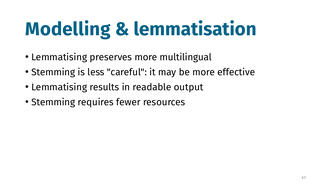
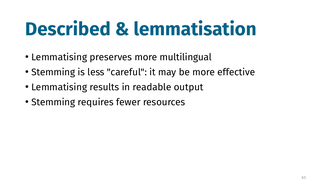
Modelling: Modelling -> Described
